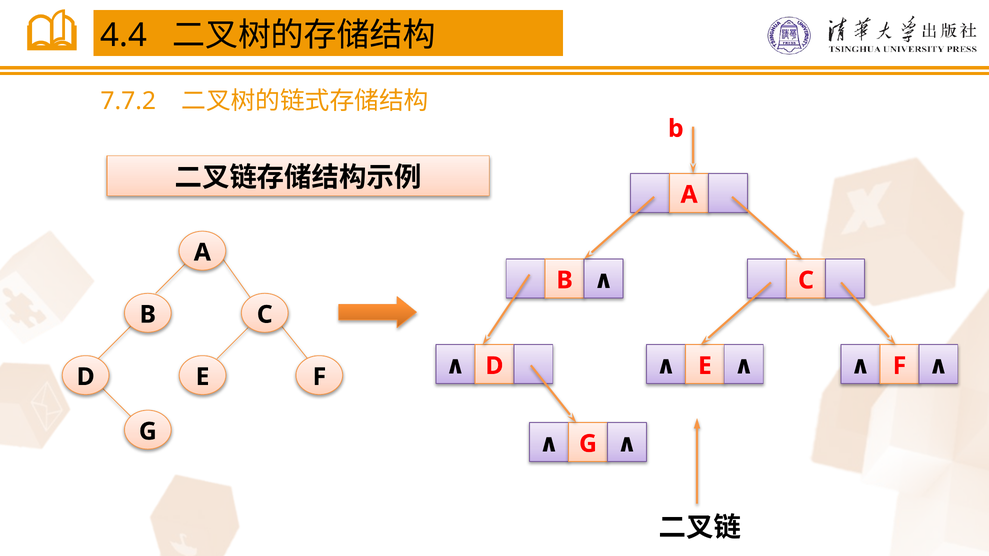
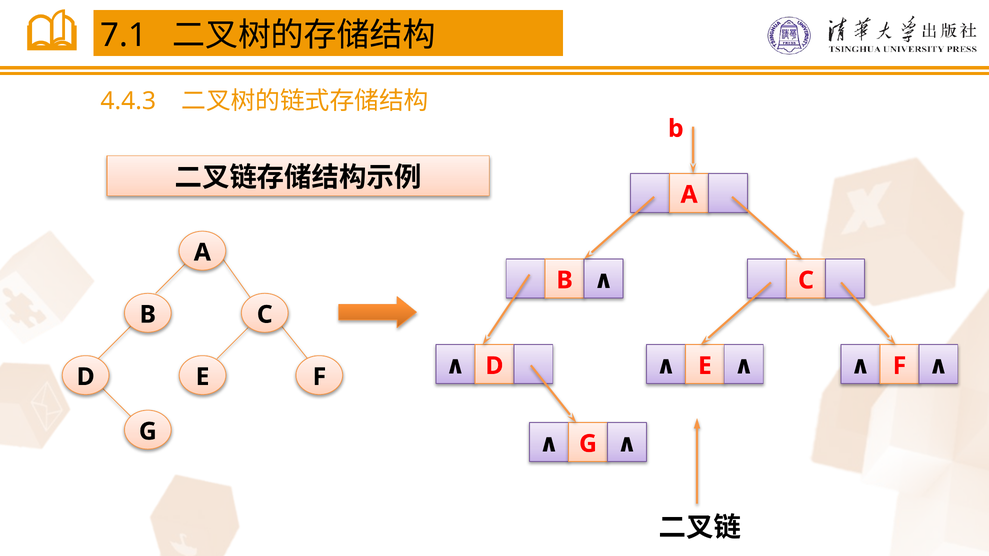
4.4: 4.4 -> 7.1
7.7.2: 7.7.2 -> 4.4.3
